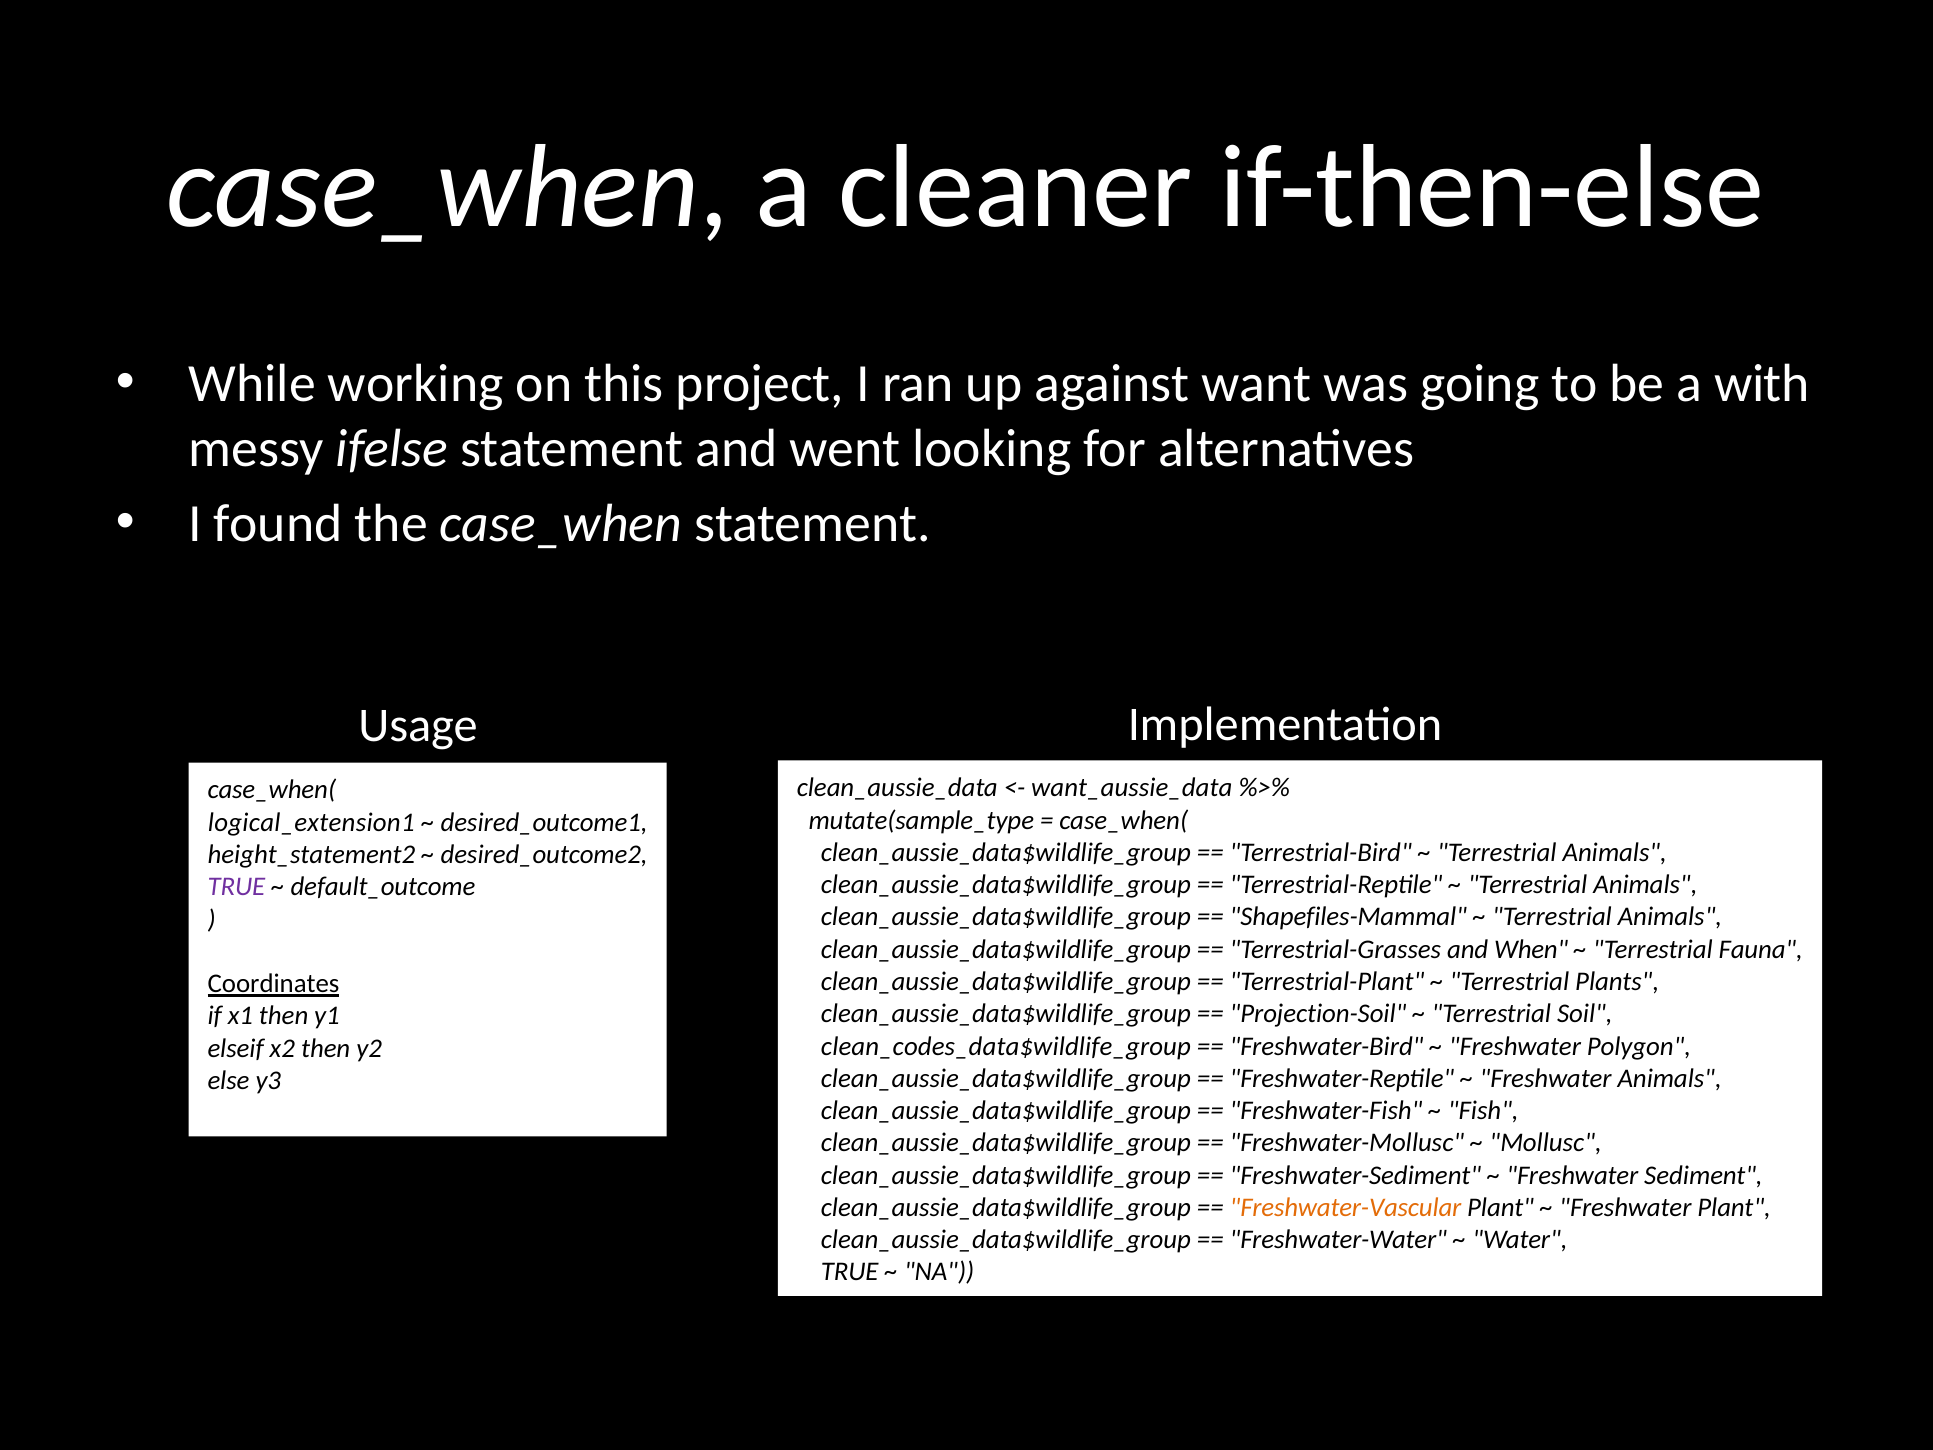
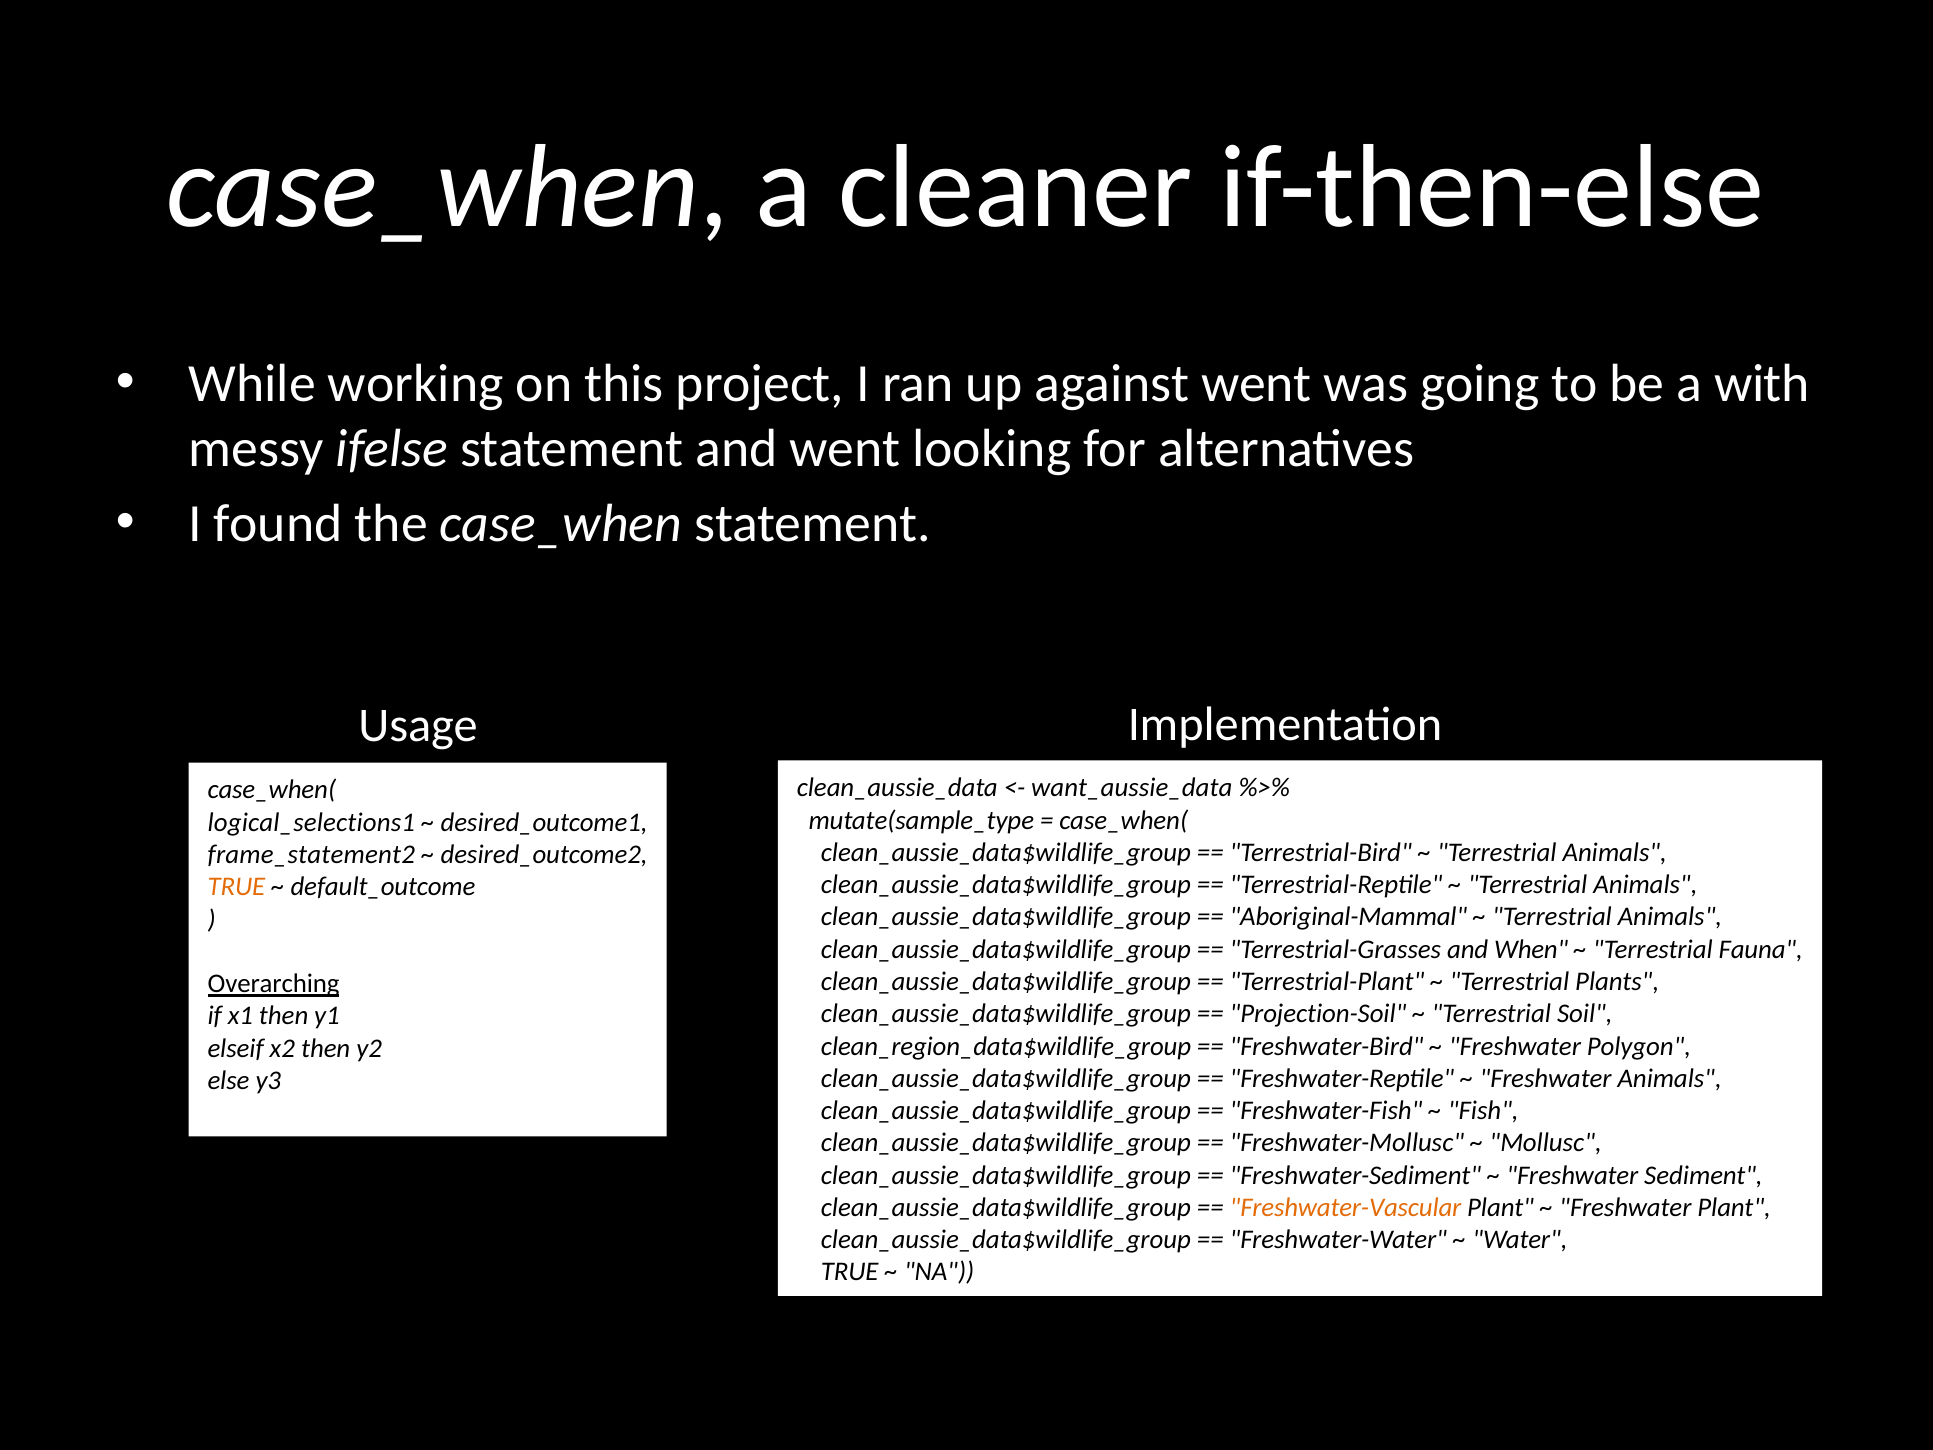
against want: want -> went
logical_extension1: logical_extension1 -> logical_selections1
height_statement2: height_statement2 -> frame_statement2
TRUE at (236, 887) colour: purple -> orange
Shapefiles-Mammal: Shapefiles-Mammal -> Aboriginal-Mammal
Coordinates: Coordinates -> Overarching
clean_codes_data$wildlife_group: clean_codes_data$wildlife_group -> clean_region_data$wildlife_group
